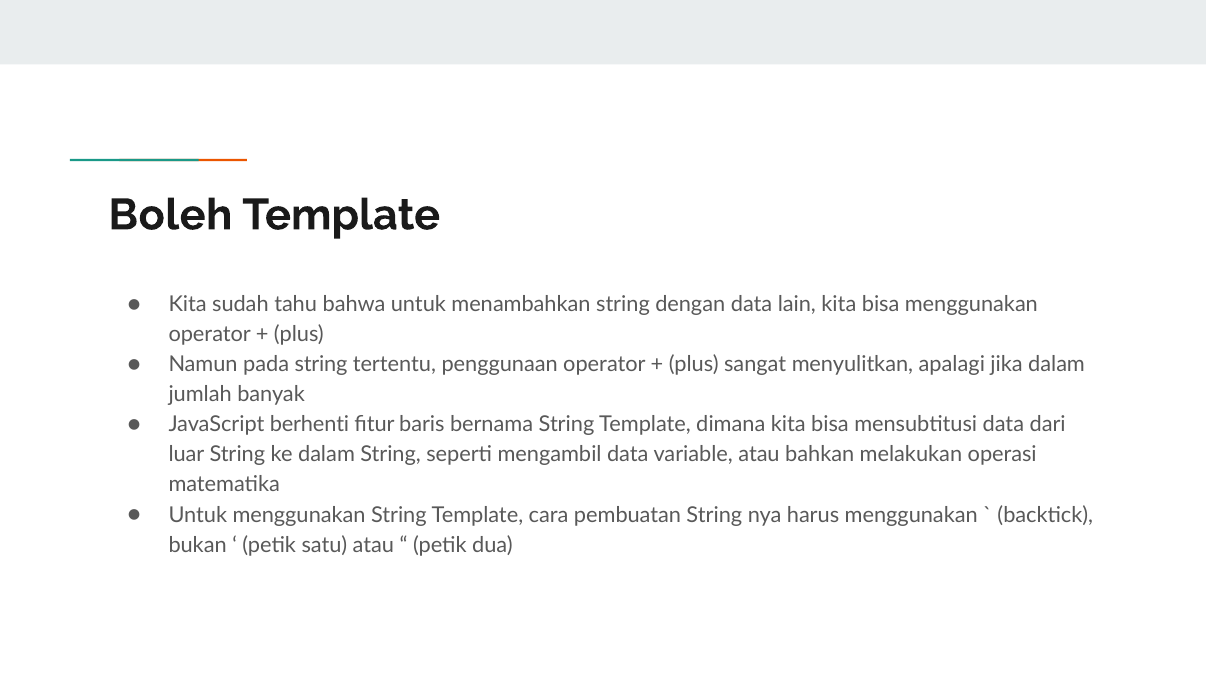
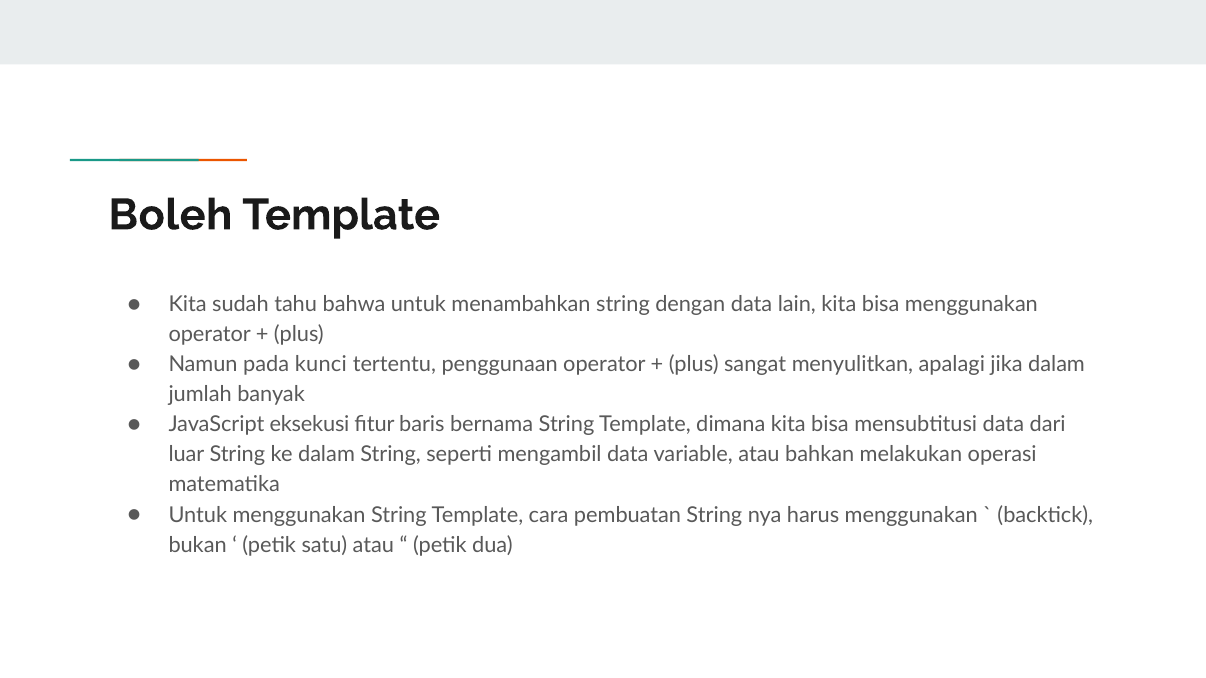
pada string: string -> kunci
berhenti: berhenti -> eksekusi
